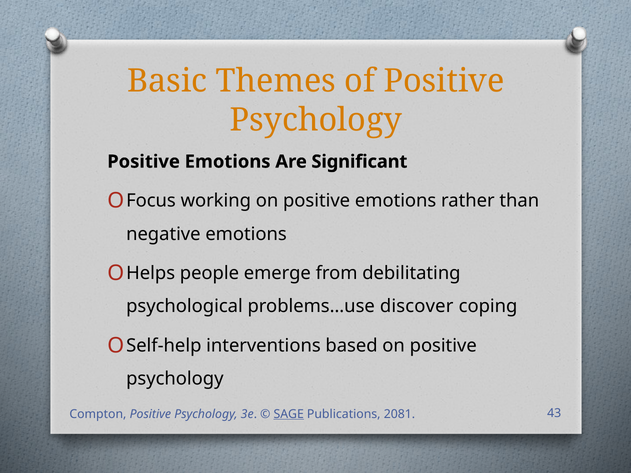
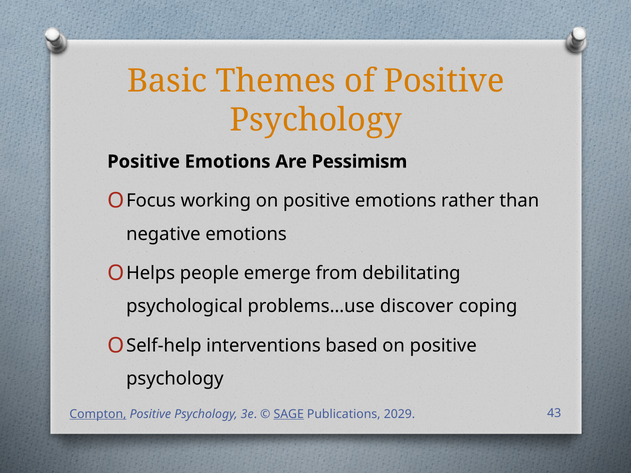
Significant: Significant -> Pessimism
Compton underline: none -> present
2081: 2081 -> 2029
